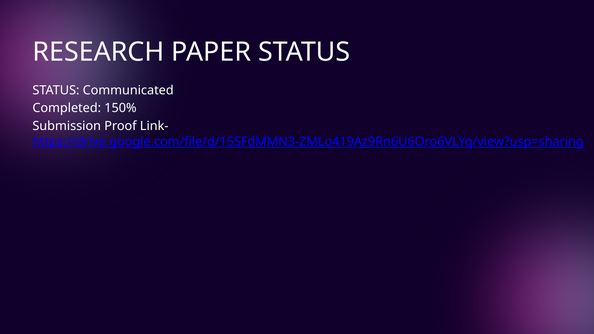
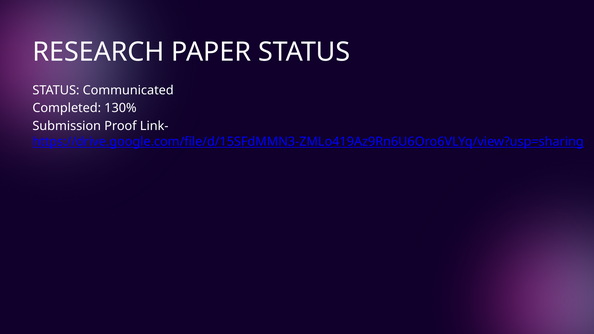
150%: 150% -> 130%
